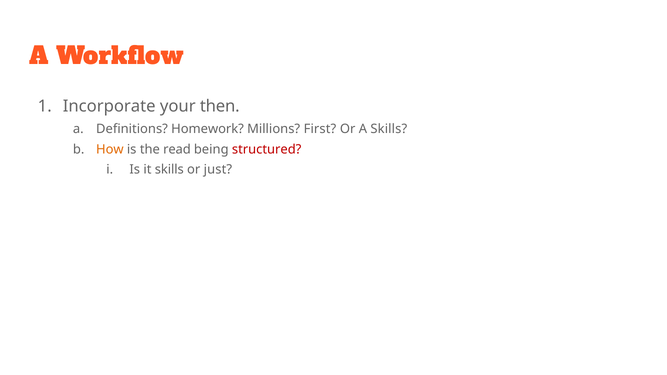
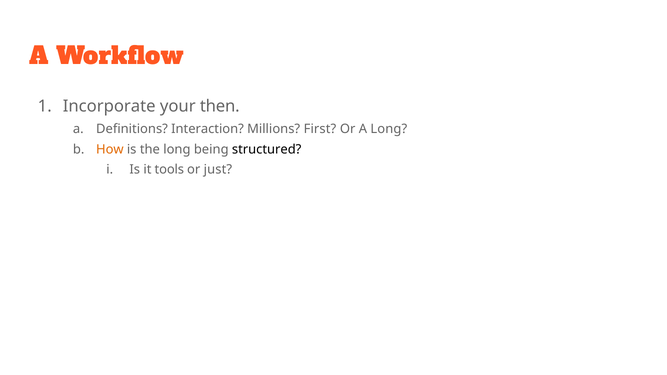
Homework: Homework -> Interaction
A Skills: Skills -> Long
the read: read -> long
structured colour: red -> black
it skills: skills -> tools
